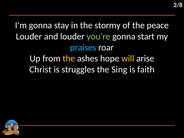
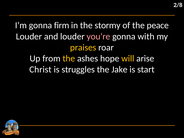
stay: stay -> firm
you’re colour: light green -> pink
start: start -> with
praises colour: light blue -> yellow
Sing: Sing -> Jake
faith: faith -> start
